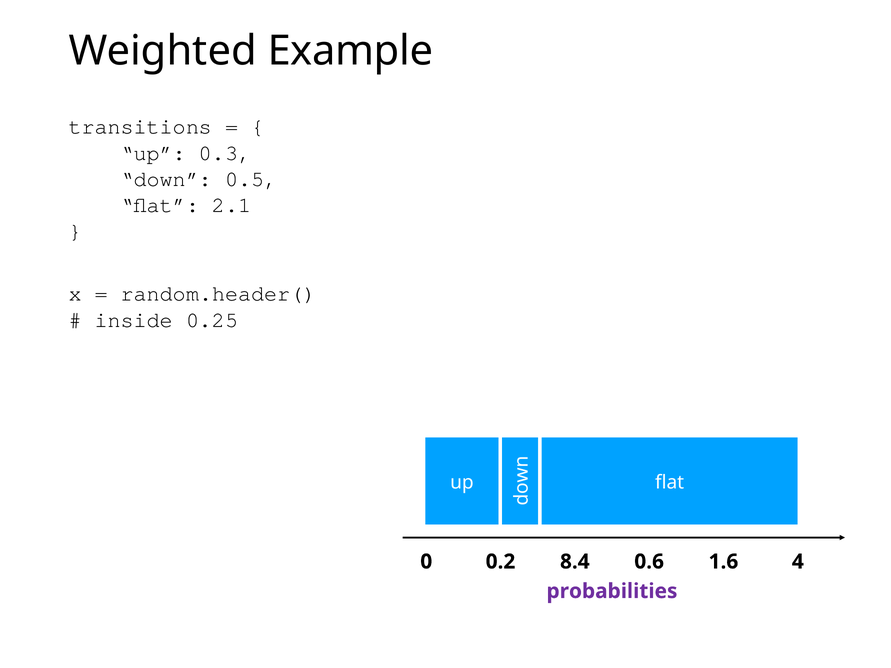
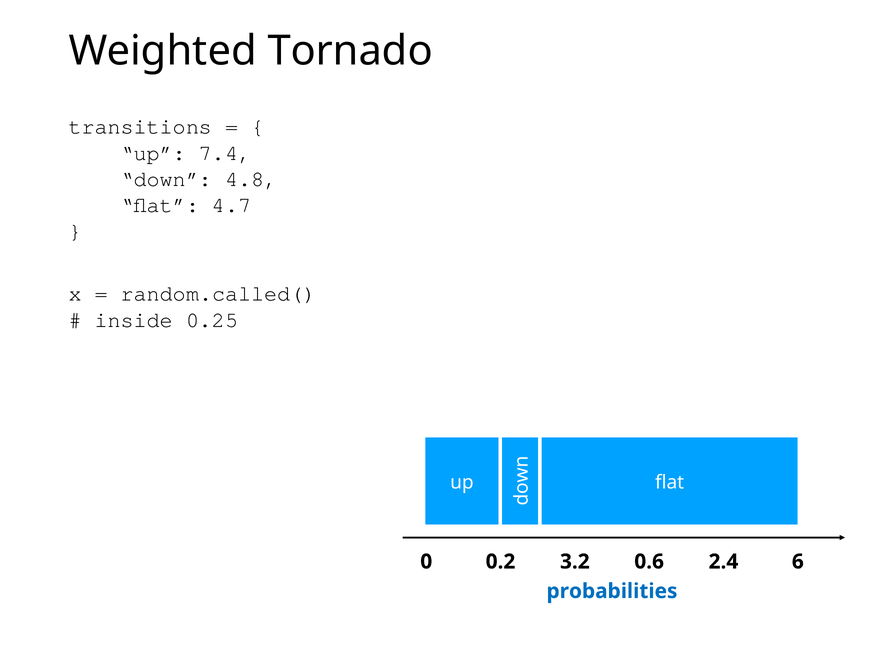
Example: Example -> Tornado
0.3: 0.3 -> 7.4
0.5: 0.5 -> 4.8
2.1: 2.1 -> 4.7
random.header(: random.header( -> random.called(
8.4: 8.4 -> 3.2
1.6: 1.6 -> 2.4
4: 4 -> 6
probabilities colour: purple -> blue
